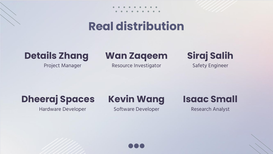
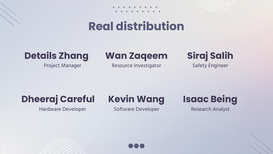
Spaces: Spaces -> Careful
Small: Small -> Being
